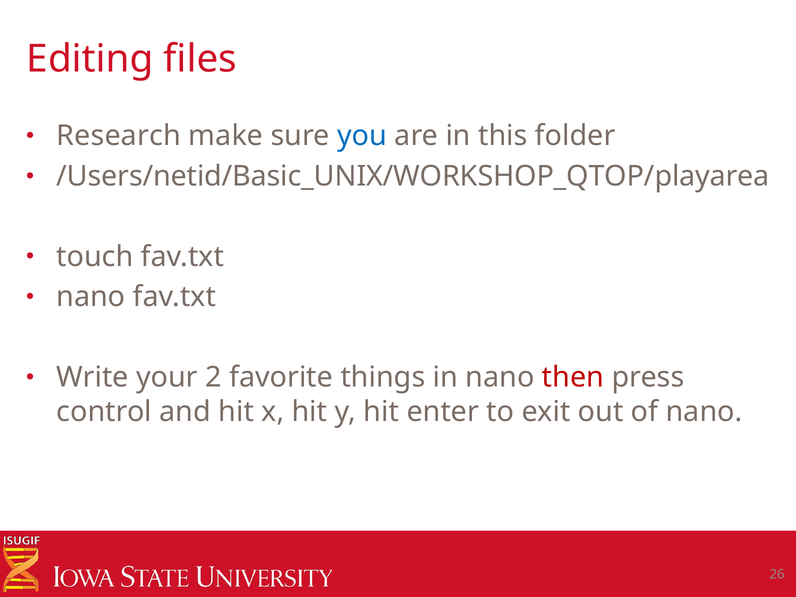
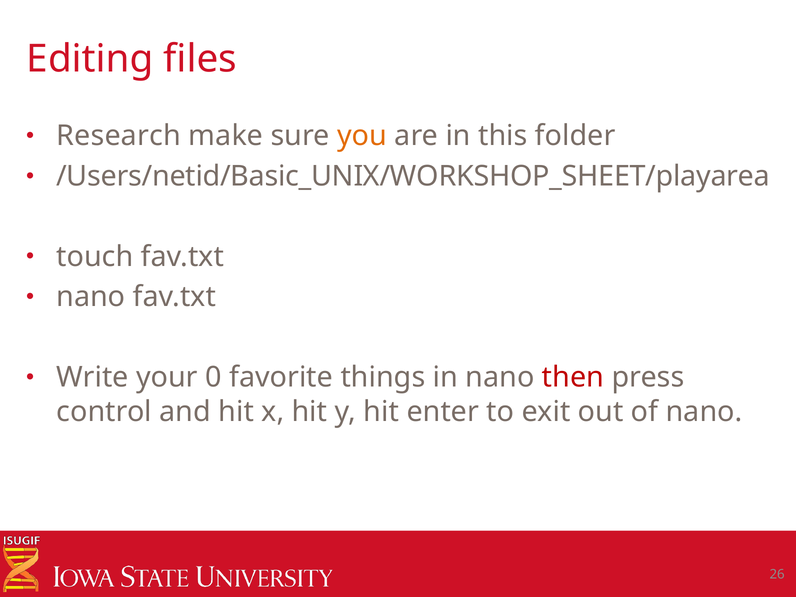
you colour: blue -> orange
/Users/netid/Basic_UNIX/WORKSHOP_QTOP/playarea: /Users/netid/Basic_UNIX/WORKSHOP_QTOP/playarea -> /Users/netid/Basic_UNIX/WORKSHOP_SHEET/playarea
2: 2 -> 0
